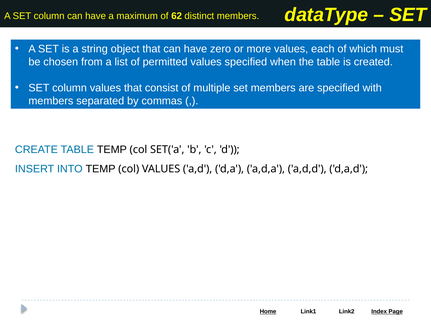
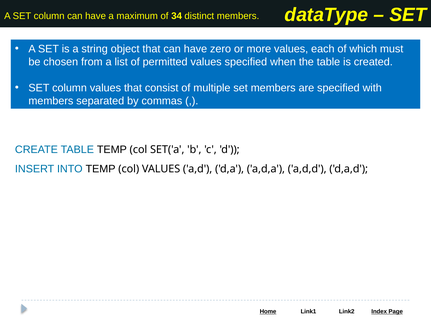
62: 62 -> 34
